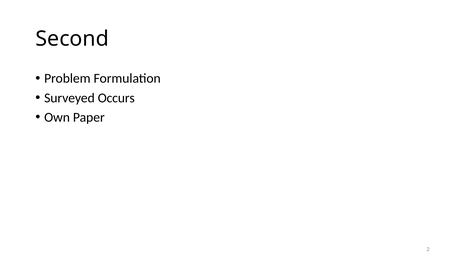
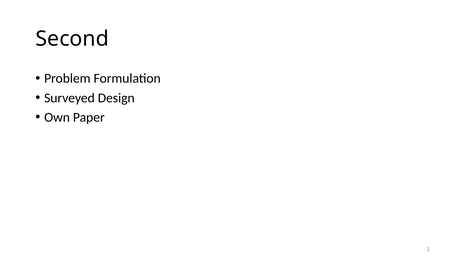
Occurs: Occurs -> Design
